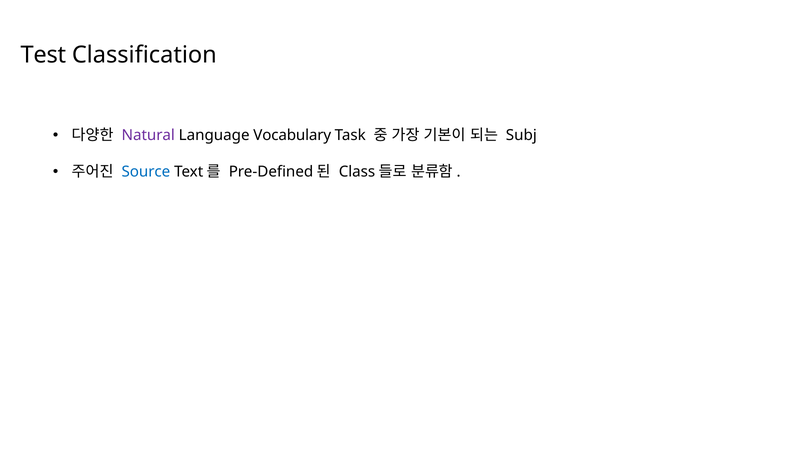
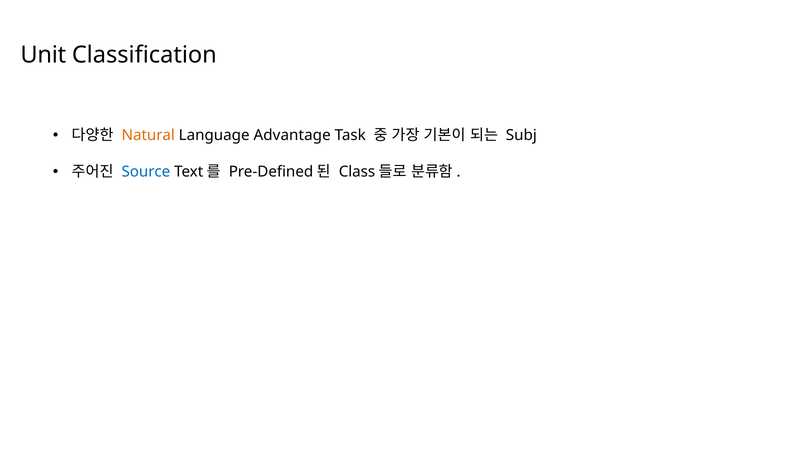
Test: Test -> Unit
Natural colour: purple -> orange
Vocabulary: Vocabulary -> Advantage
